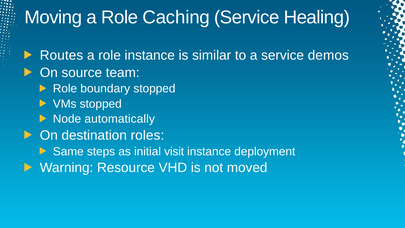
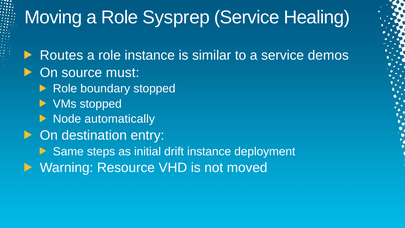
Caching: Caching -> Sysprep
team: team -> must
roles: roles -> entry
visit: visit -> drift
